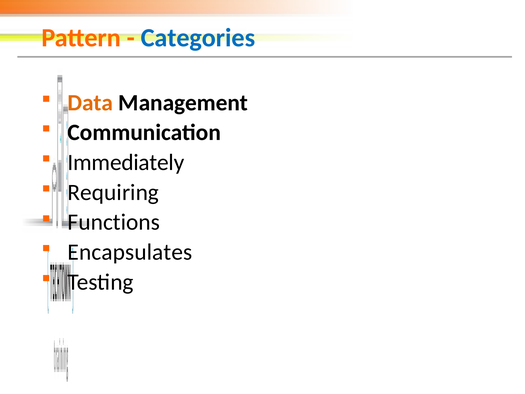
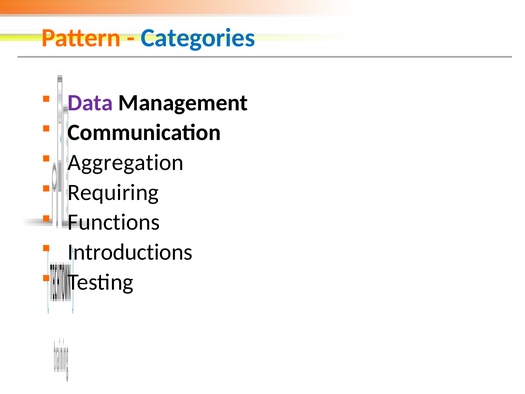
Data colour: orange -> purple
Immediately: Immediately -> Aggregation
Encapsulates: Encapsulates -> Introductions
